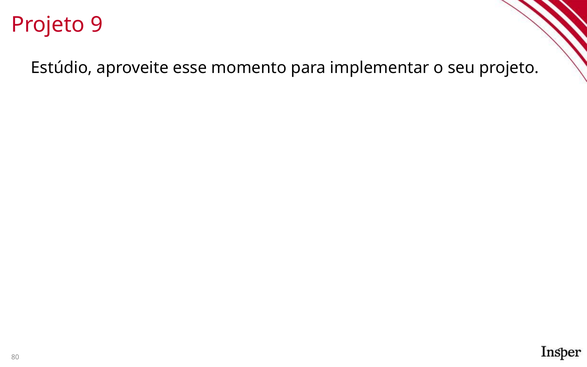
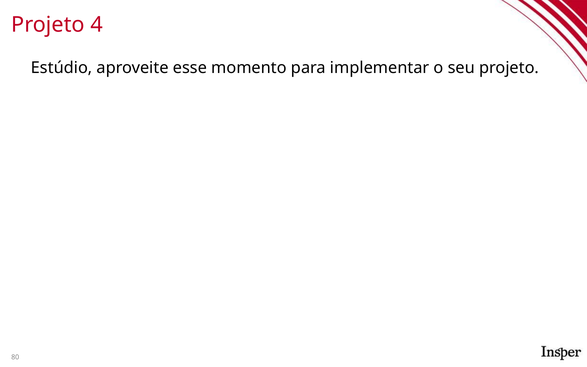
9: 9 -> 4
